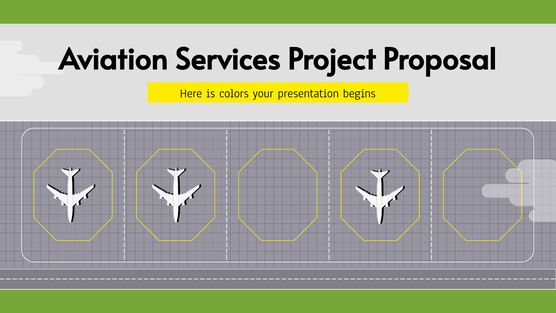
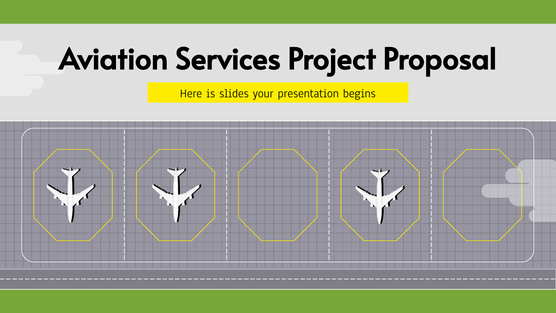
colors: colors -> slides
